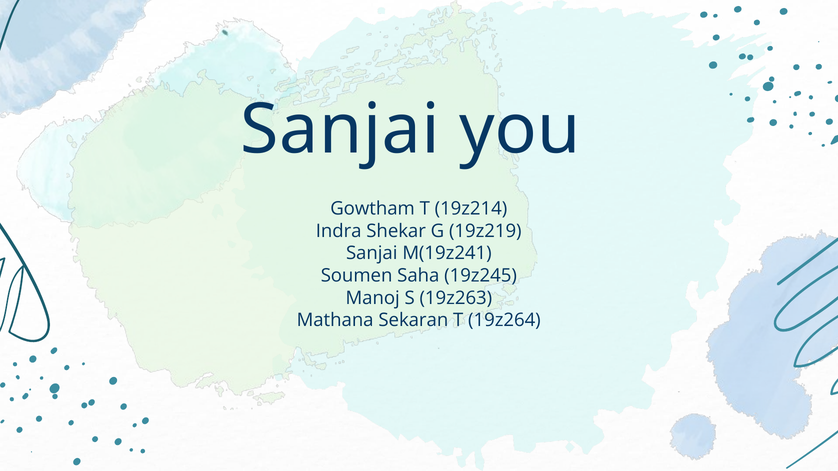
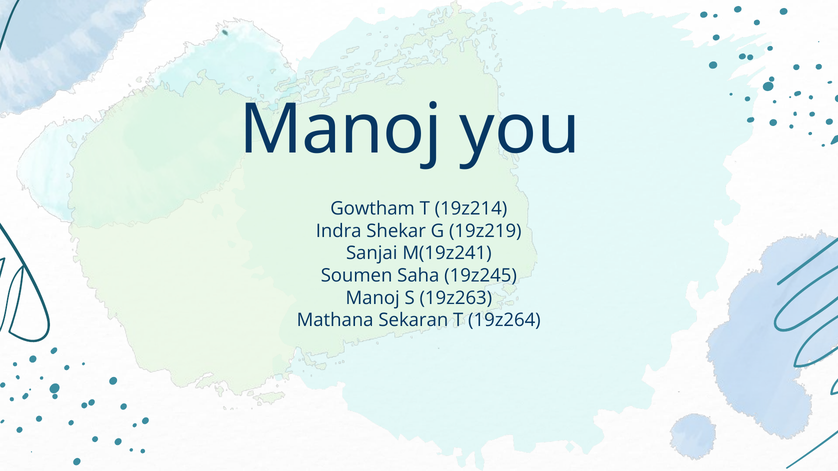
Sanjai at (340, 130): Sanjai -> Manoj
